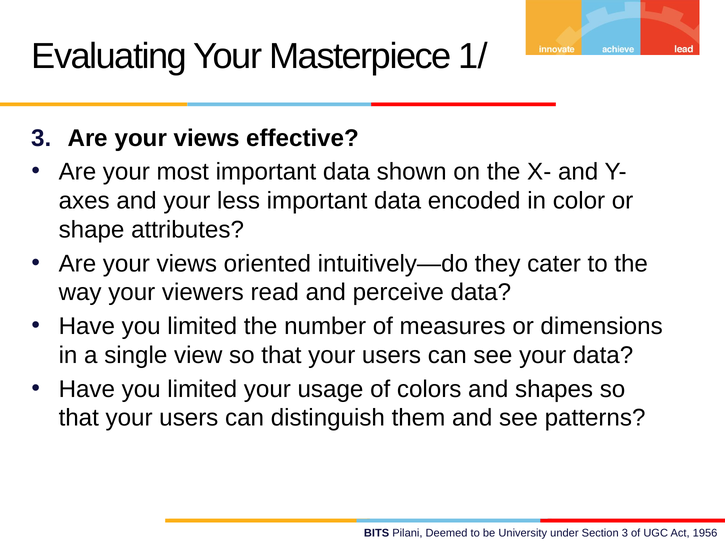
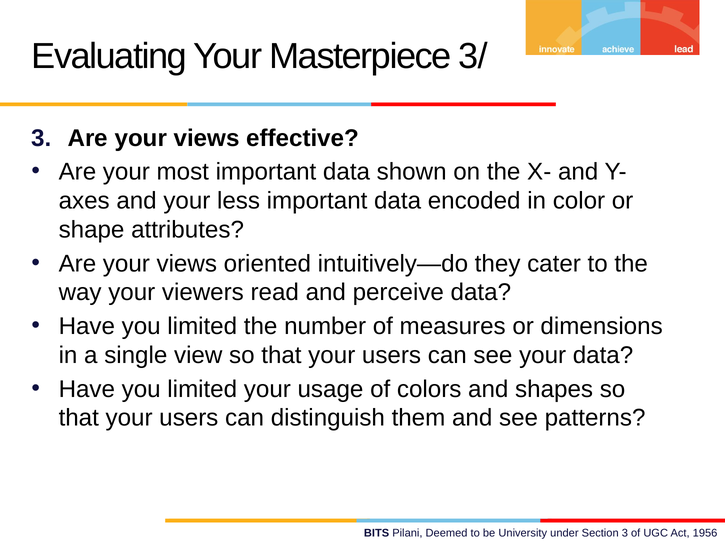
1/: 1/ -> 3/
